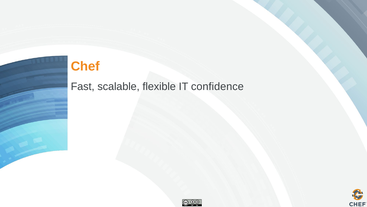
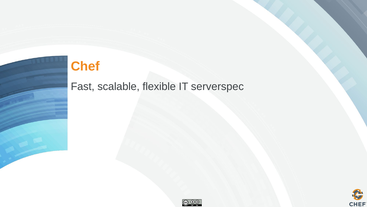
confidence: confidence -> serverspec
